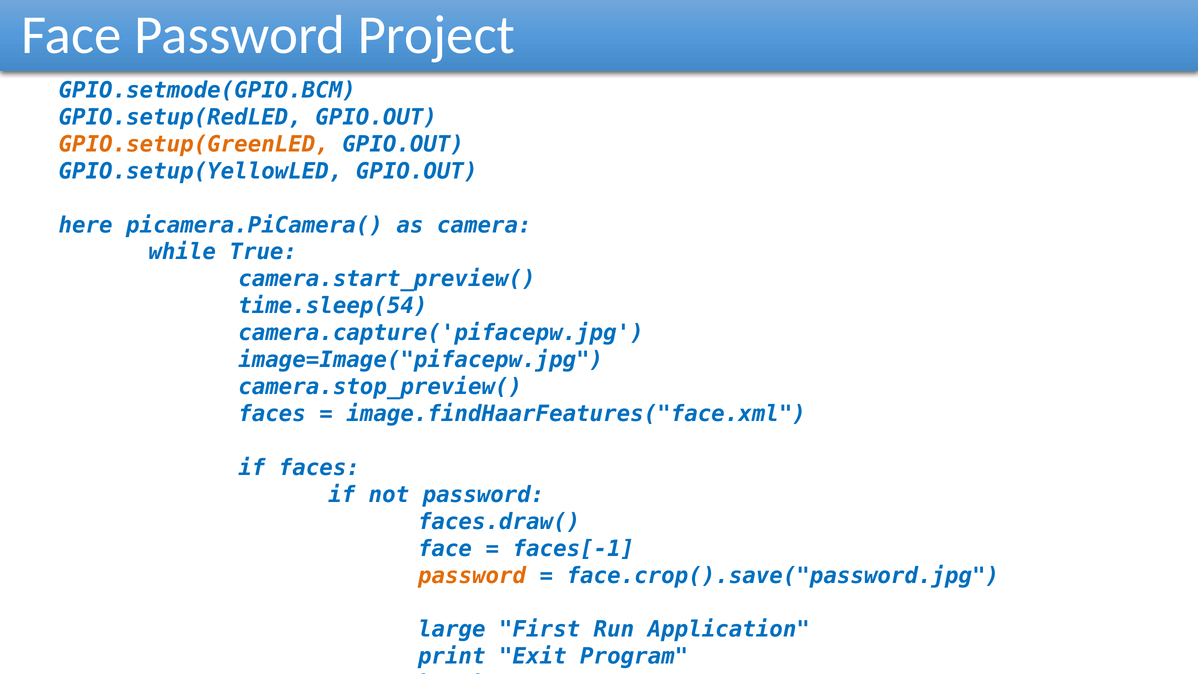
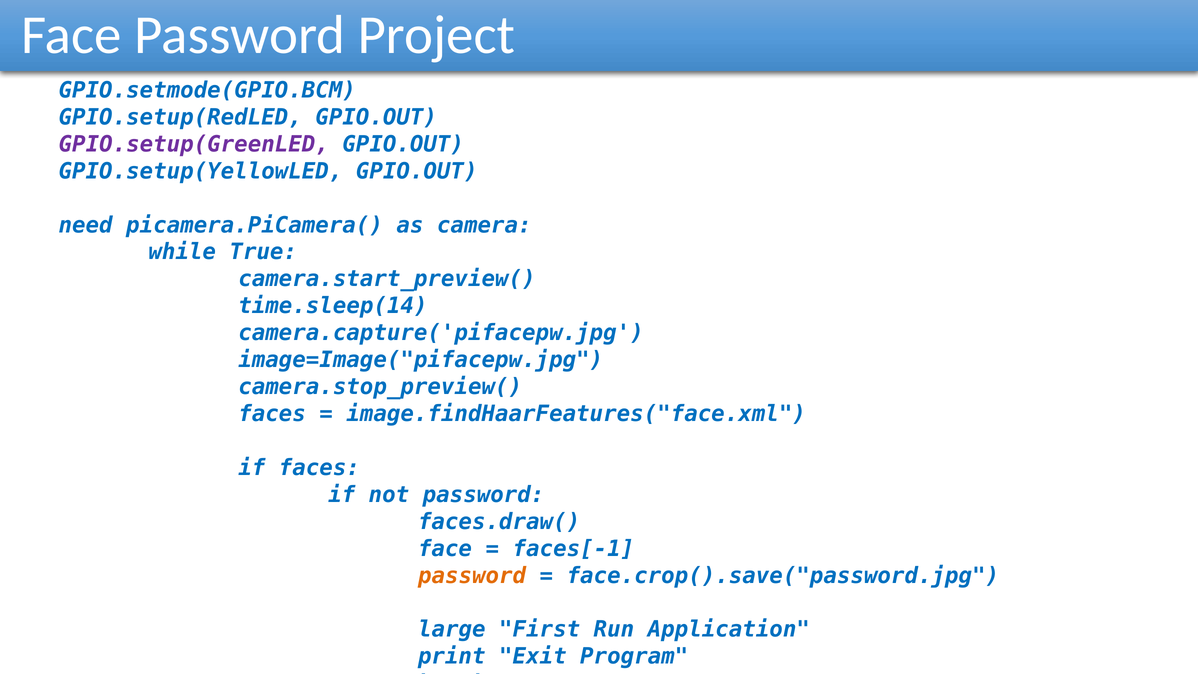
GPIO.setup(GreenLED colour: orange -> purple
here: here -> need
time.sleep(54: time.sleep(54 -> time.sleep(14
